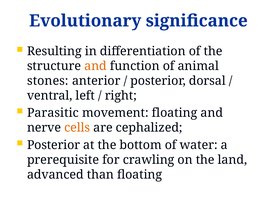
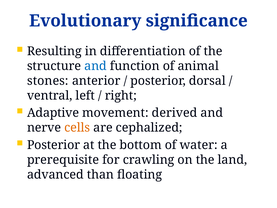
and at (96, 66) colour: orange -> blue
Parasitic: Parasitic -> Adaptive
movement floating: floating -> derived
